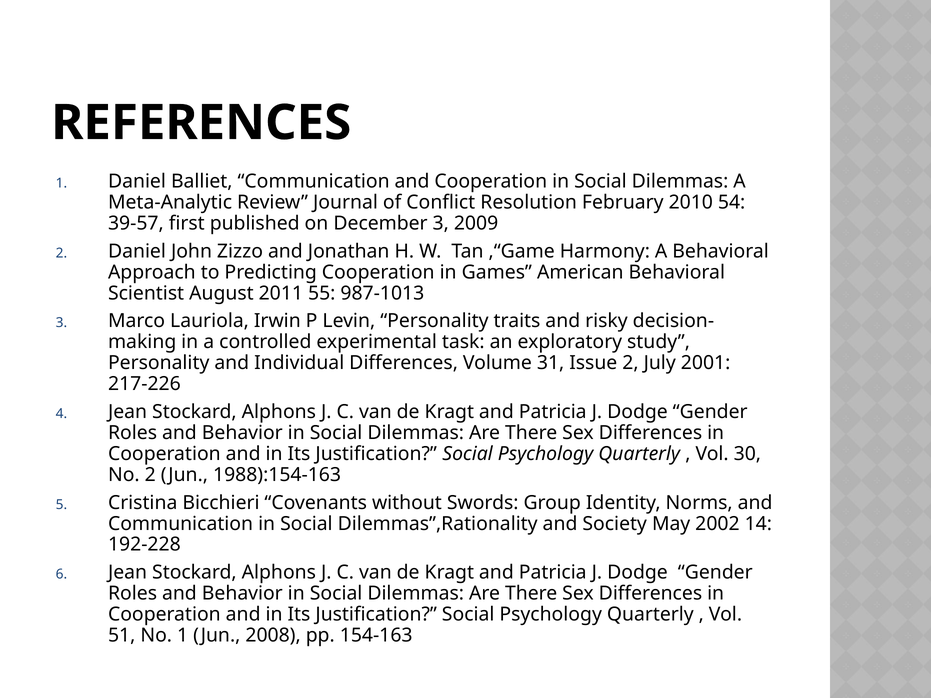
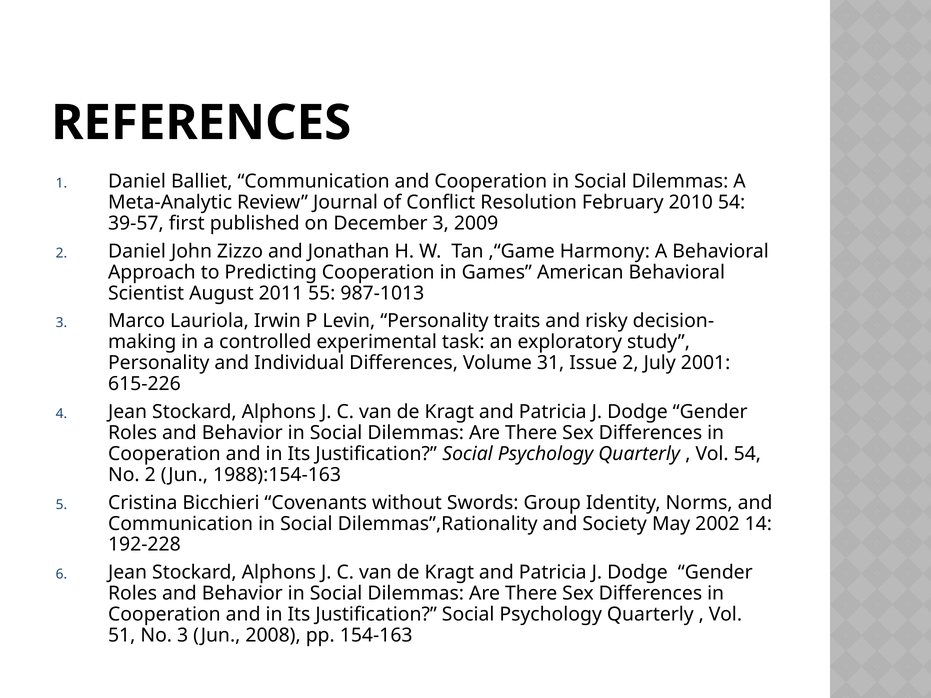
217-226: 217-226 -> 615-226
Vol 30: 30 -> 54
No 1: 1 -> 3
